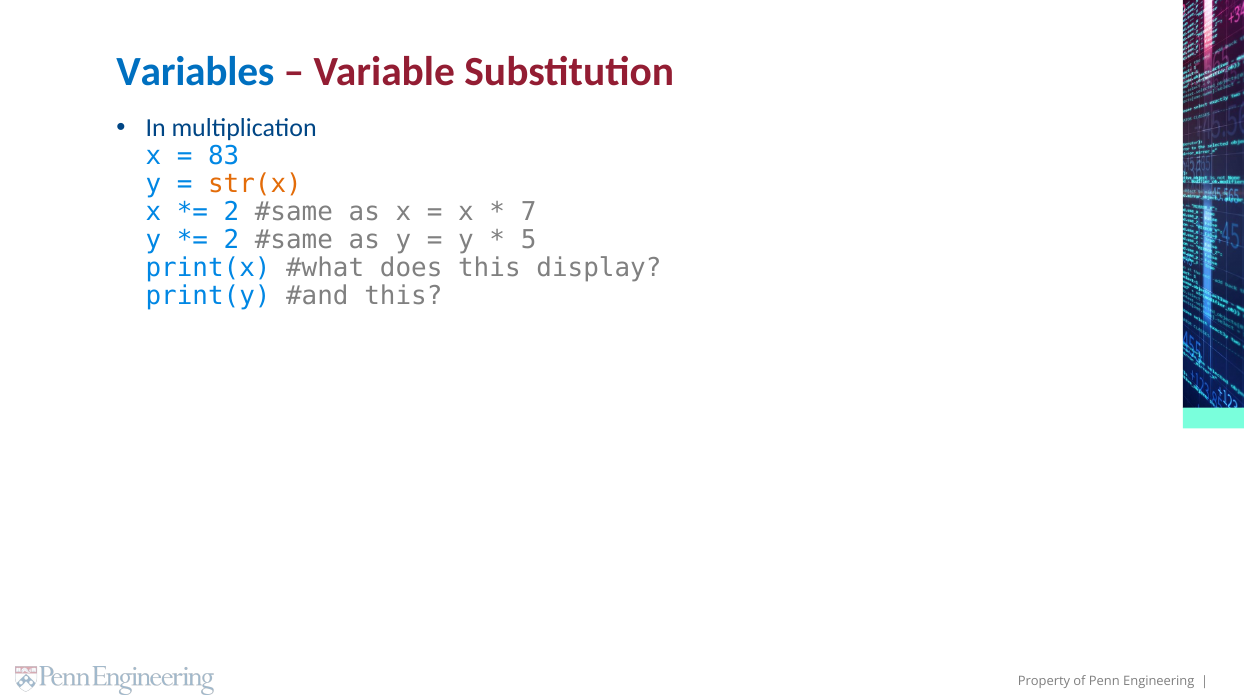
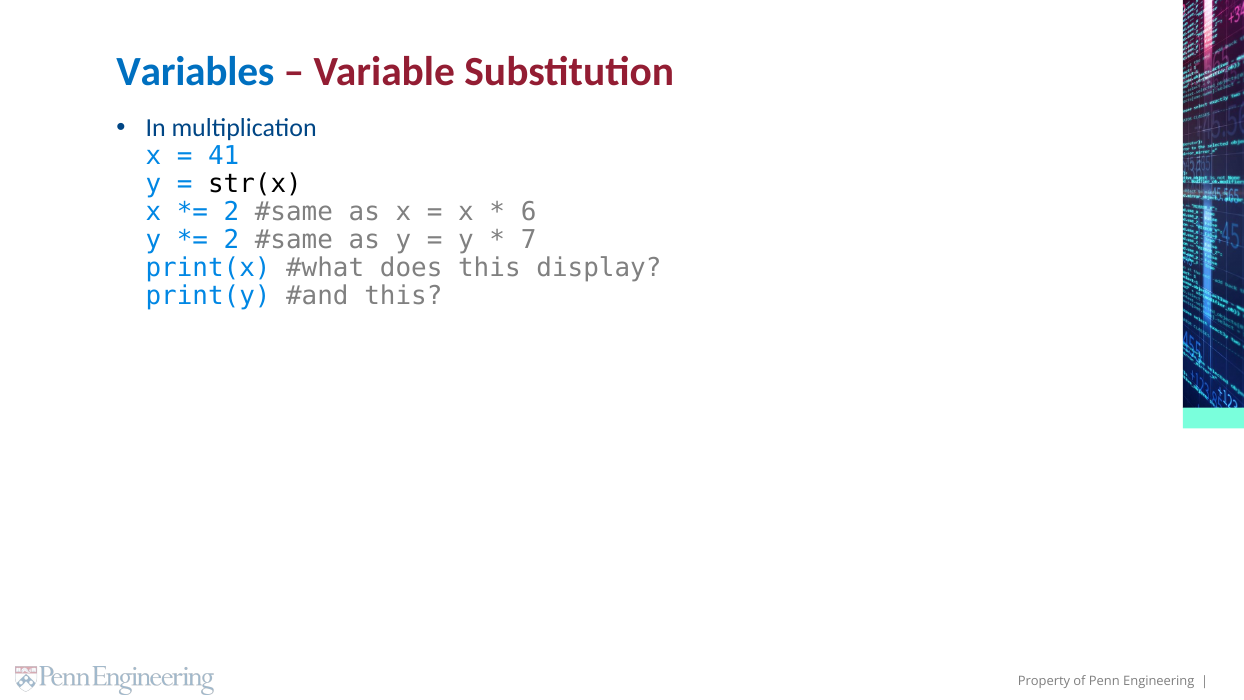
83: 83 -> 41
str(x colour: orange -> black
7: 7 -> 6
5: 5 -> 7
